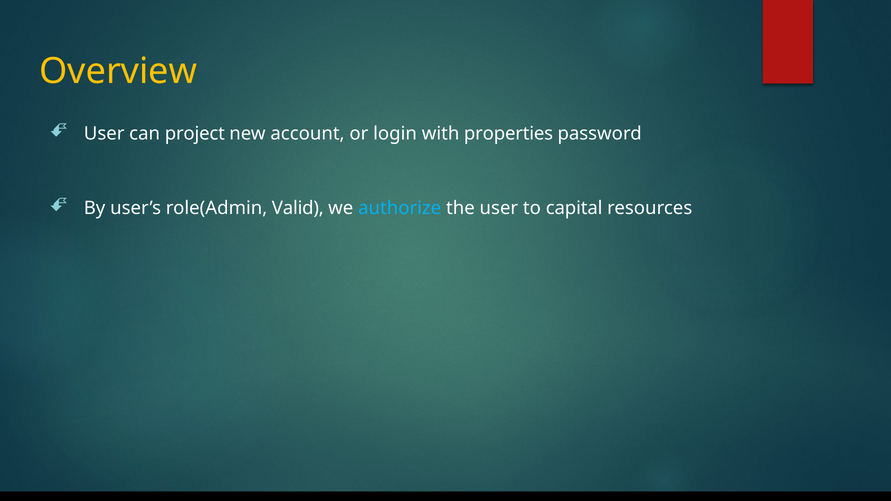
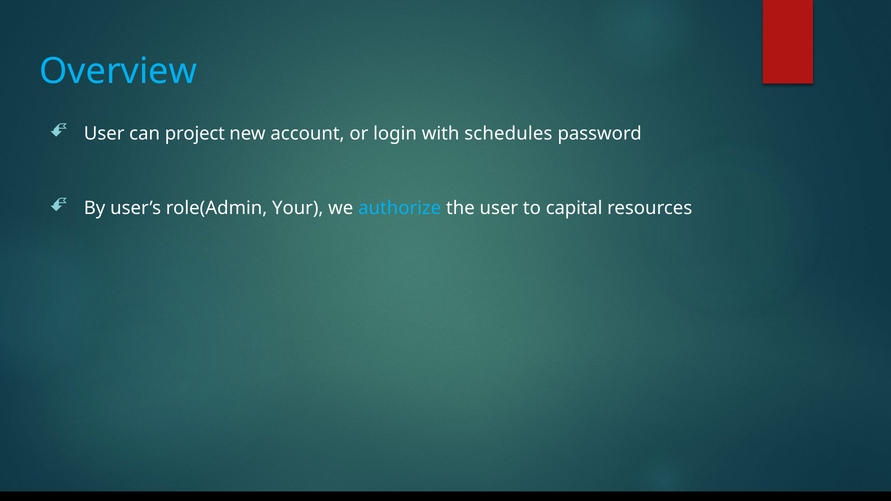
Overview colour: yellow -> light blue
properties: properties -> schedules
Valid: Valid -> Your
